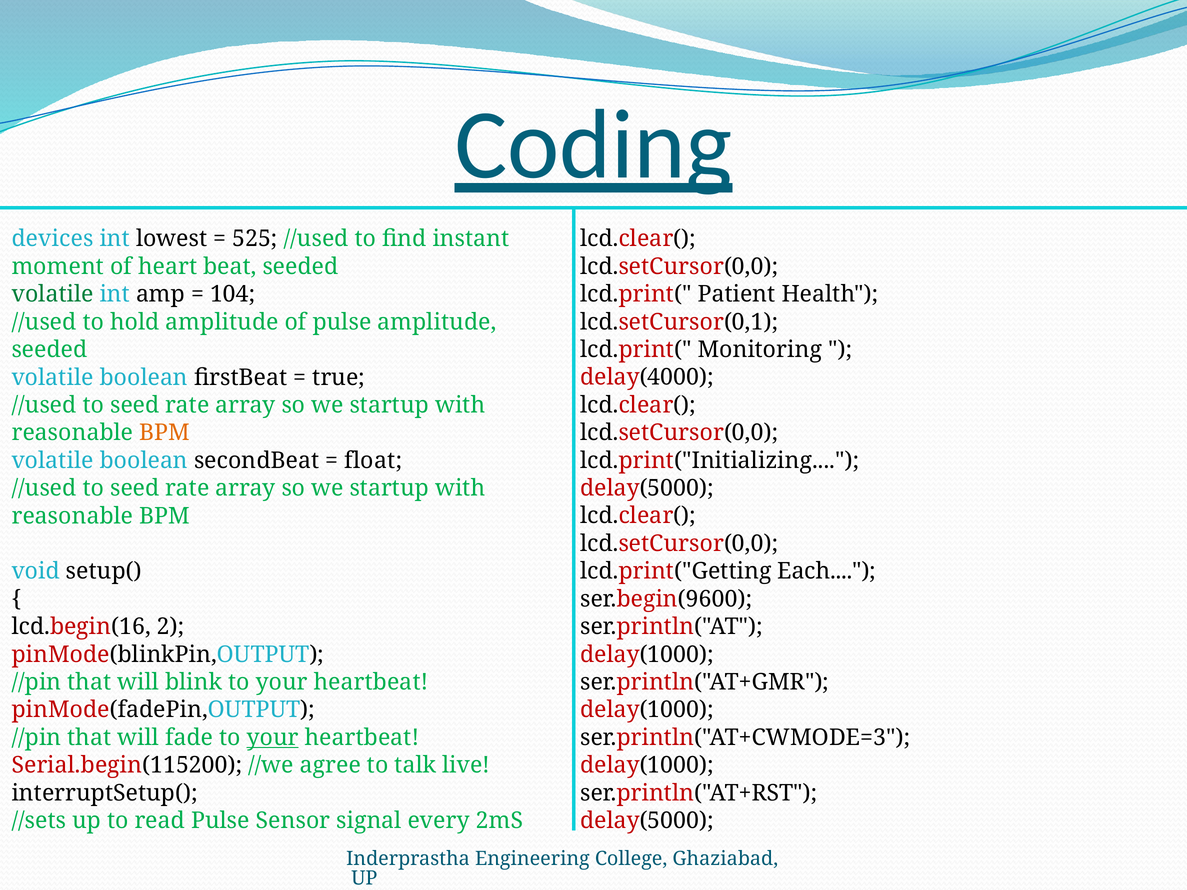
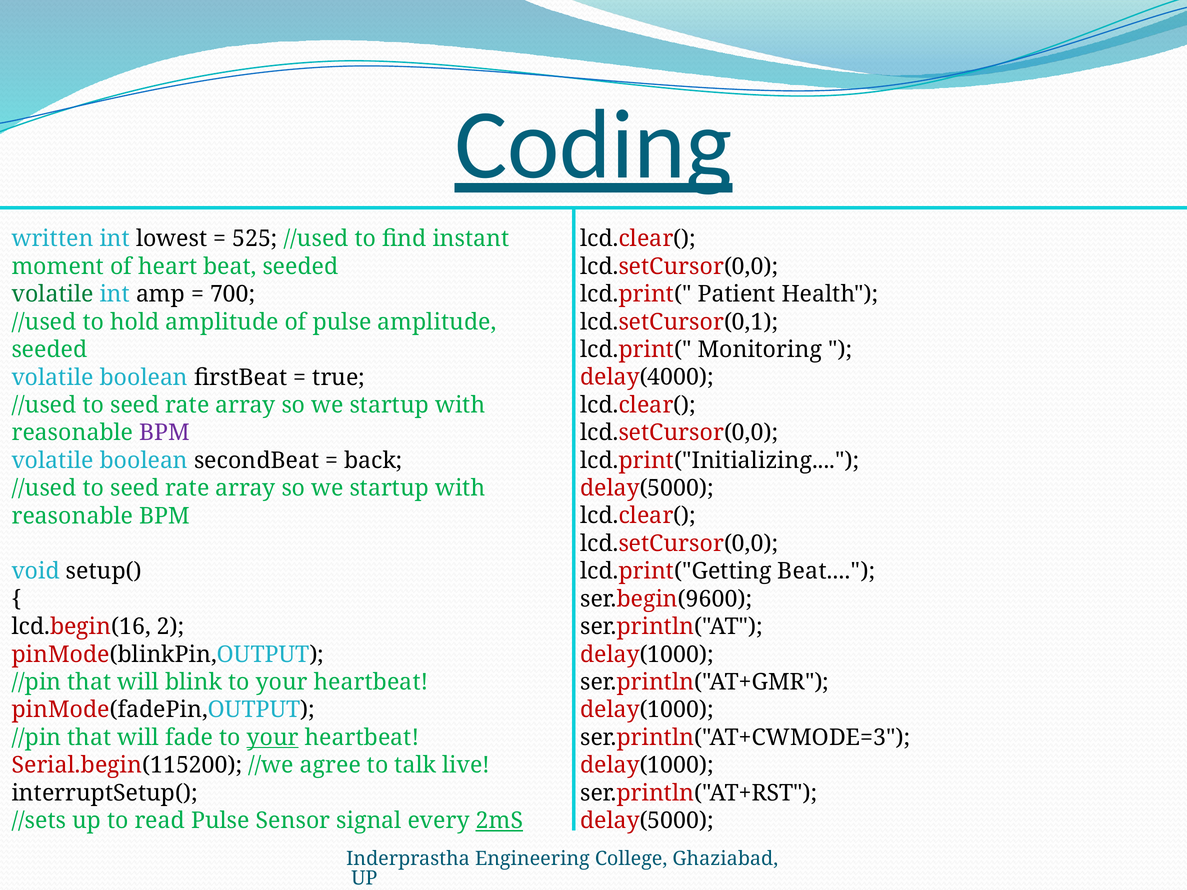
devices: devices -> written
104: 104 -> 700
BPM at (165, 433) colour: orange -> purple
float: float -> back
lcd.print("Getting Each: Each -> Beat
2mS underline: none -> present
